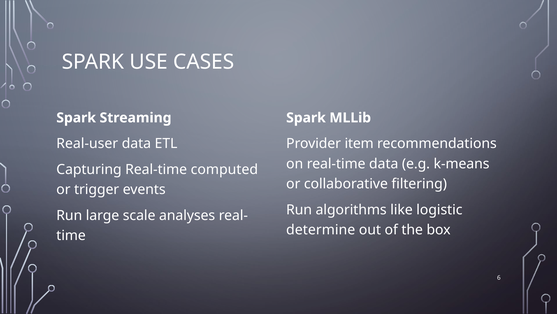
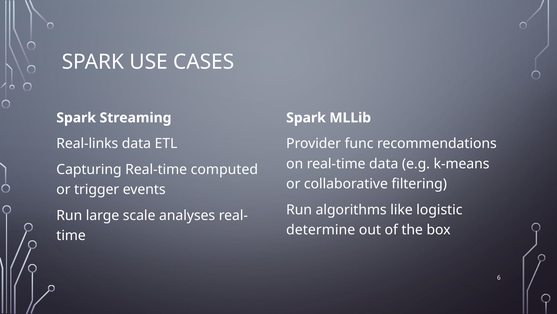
Real-user: Real-user -> Real-links
item: item -> func
